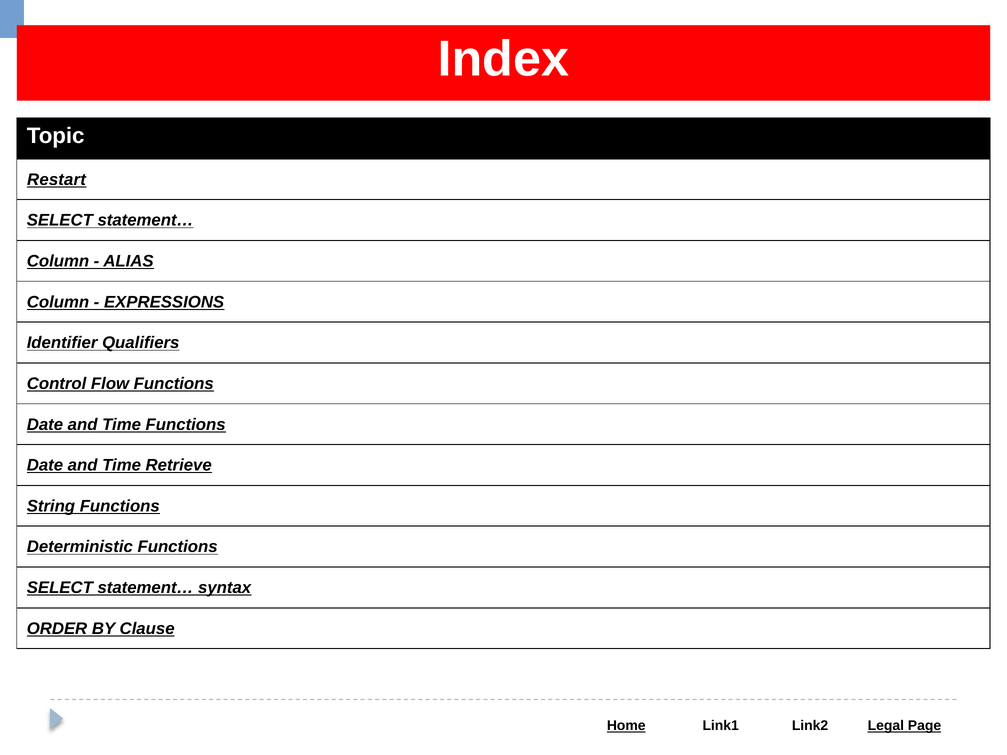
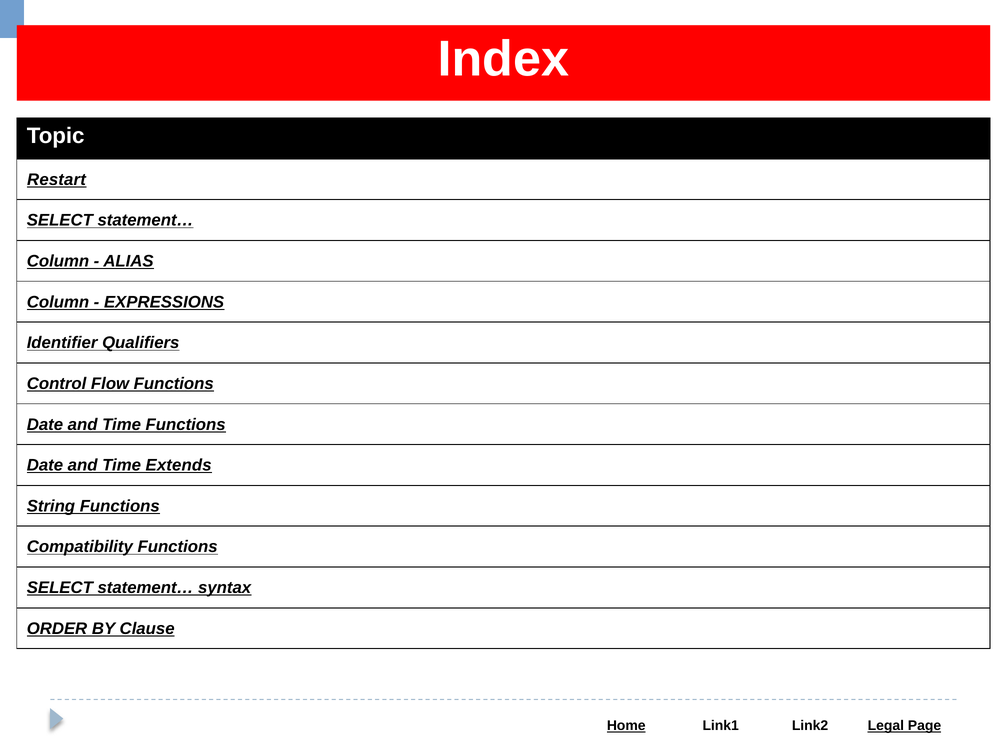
Retrieve: Retrieve -> Extends
Deterministic: Deterministic -> Compatibility
